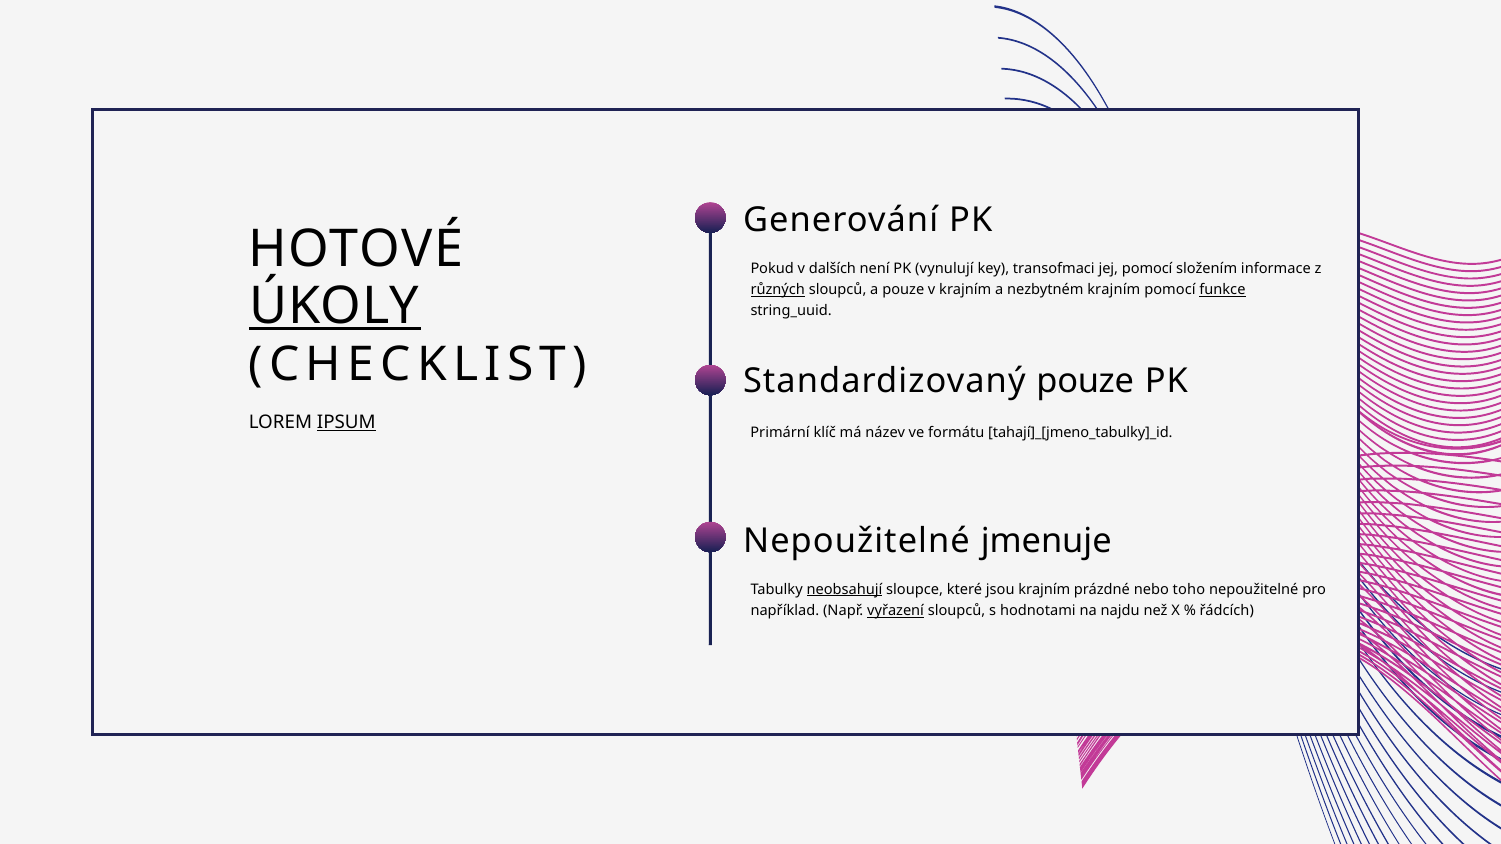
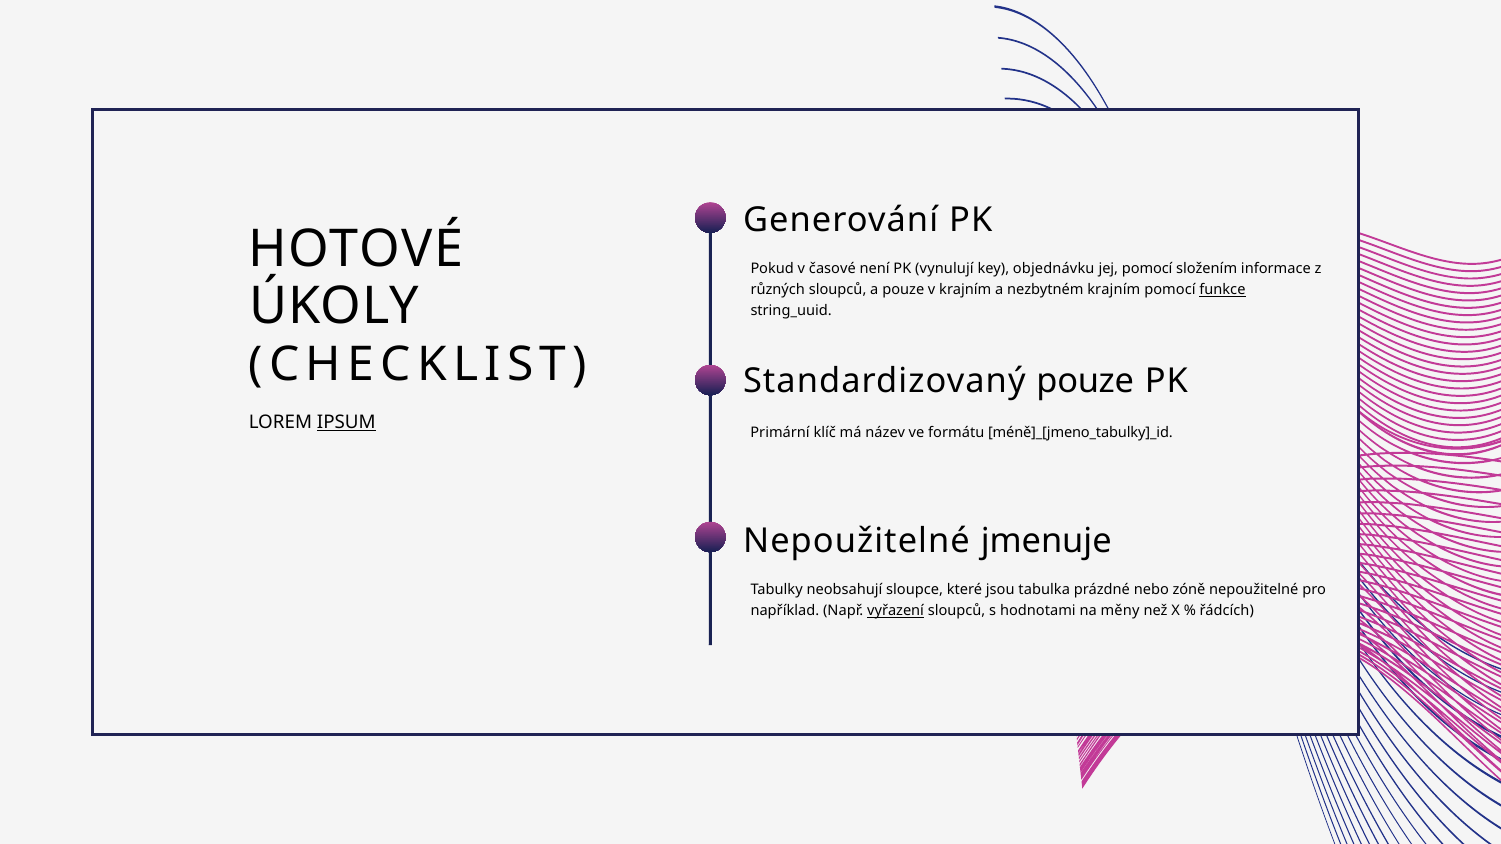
dalších: dalších -> časové
transofmaci: transofmaci -> objednávku
různých underline: present -> none
ÚKOLY underline: present -> none
tahají]_[jmeno_tabulky]_id: tahají]_[jmeno_tabulky]_id -> méně]_[jmeno_tabulky]_id
neobsahují underline: present -> none
jsou krajním: krajním -> tabulka
toho: toho -> zóně
najdu: najdu -> měny
